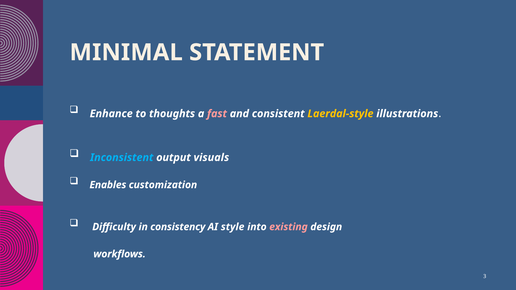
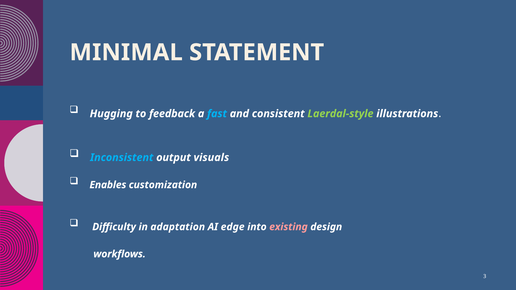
Enhance: Enhance -> Hugging
thoughts: thoughts -> feedback
fast colour: pink -> light blue
Laerdal-style colour: yellow -> light green
consistency: consistency -> adaptation
style: style -> edge
